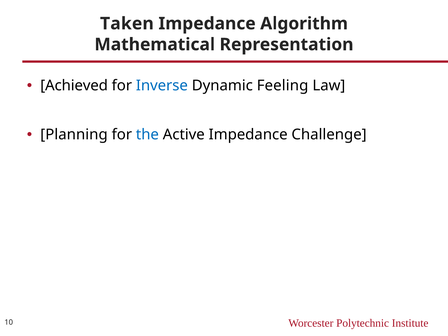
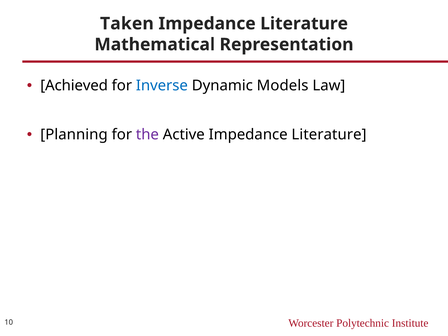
Algorithm at (304, 24): Algorithm -> Literature
Feeling: Feeling -> Models
the colour: blue -> purple
Active Impedance Challenge: Challenge -> Literature
